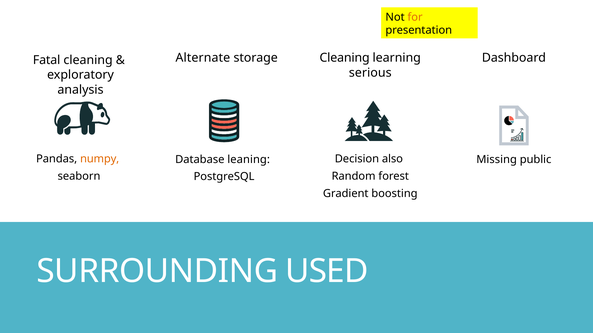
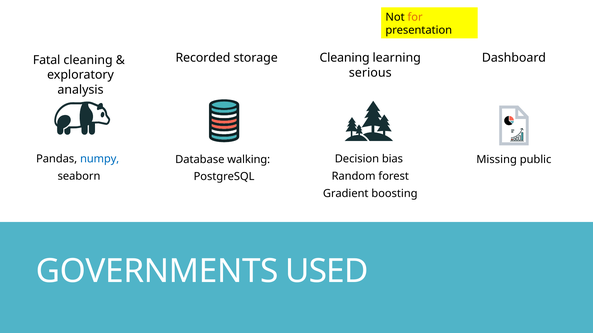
Alternate: Alternate -> Recorded
numpy colour: orange -> blue
also: also -> bias
leaning: leaning -> walking
SURROUNDING: SURROUNDING -> GOVERNMENTS
